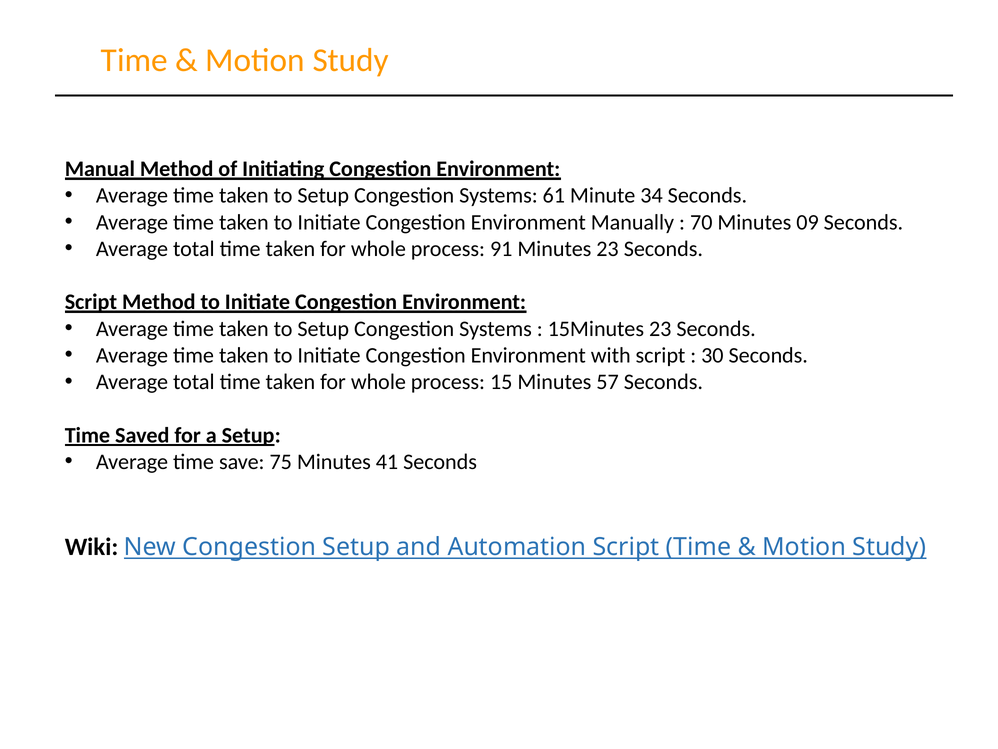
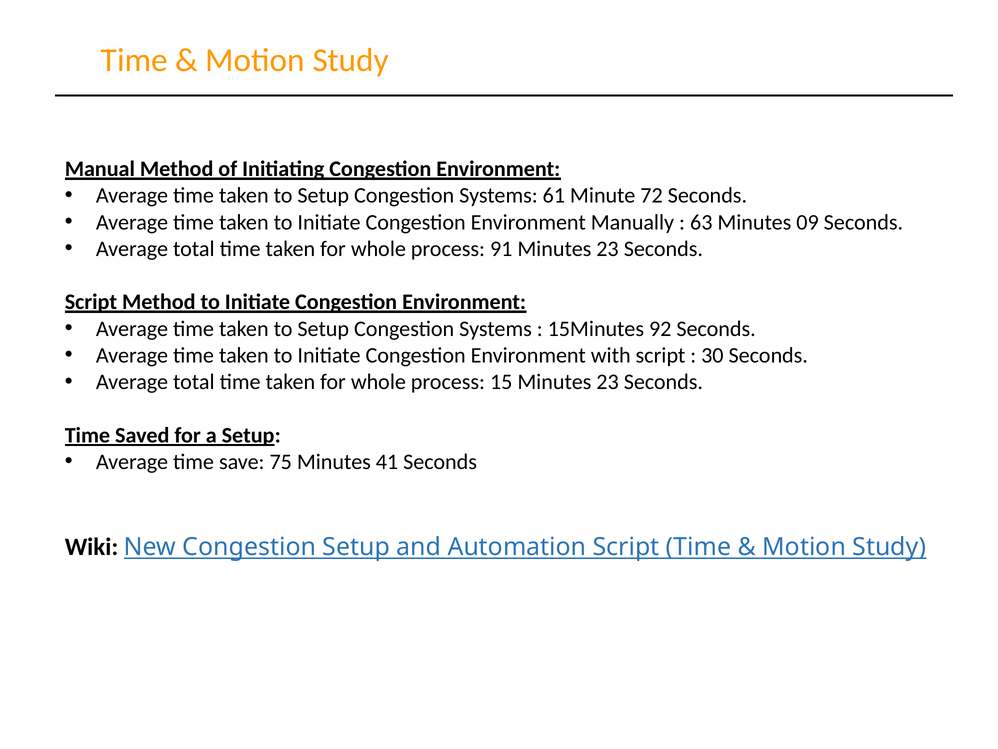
34: 34 -> 72
70: 70 -> 63
15Minutes 23: 23 -> 92
15 Minutes 57: 57 -> 23
